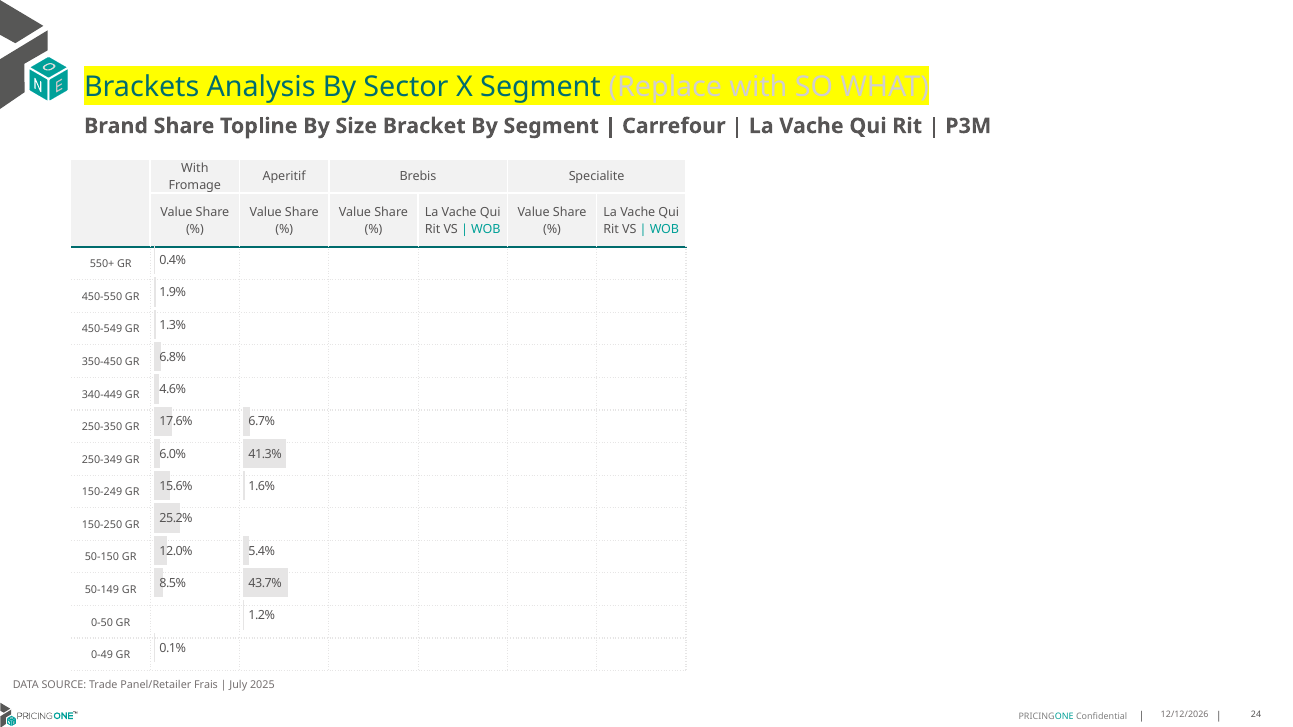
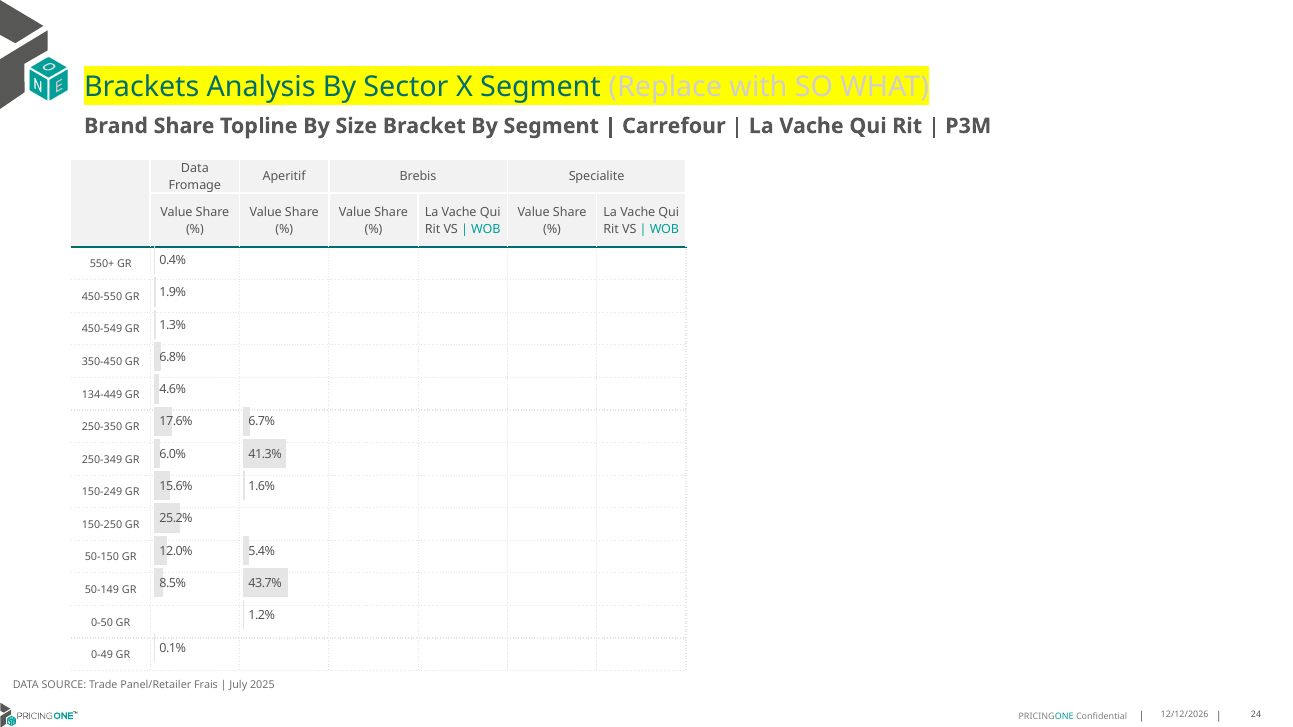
With at (195, 168): With -> Data
340-449: 340-449 -> 134-449
